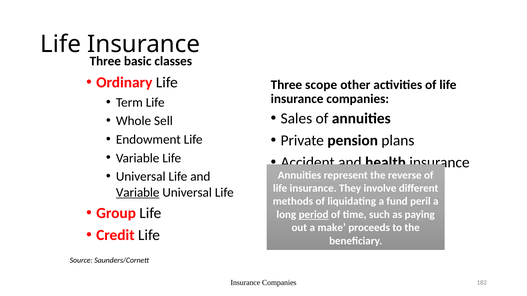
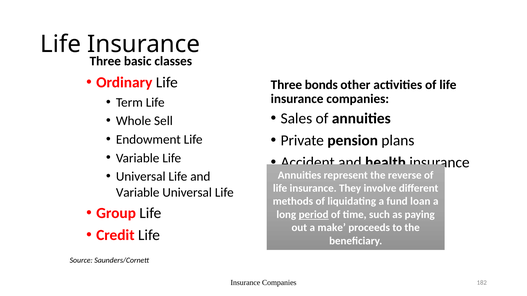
scope: scope -> bonds
Variable at (138, 193) underline: present -> none
peril: peril -> loan
